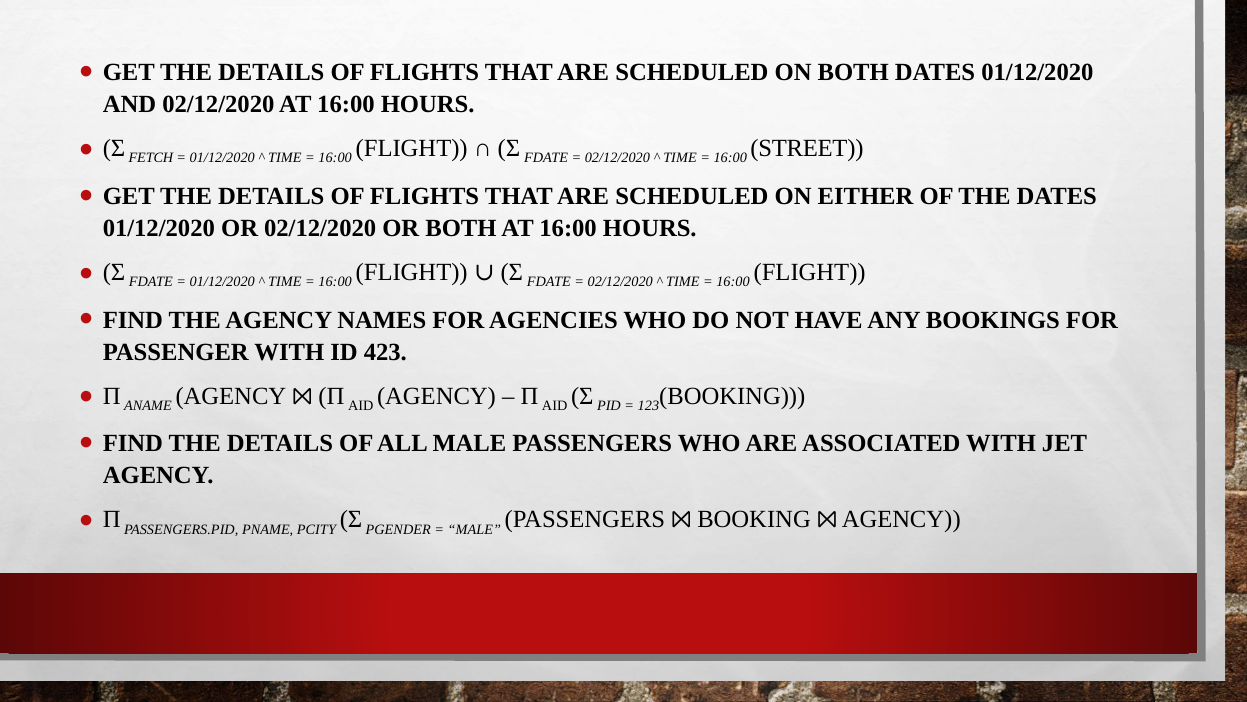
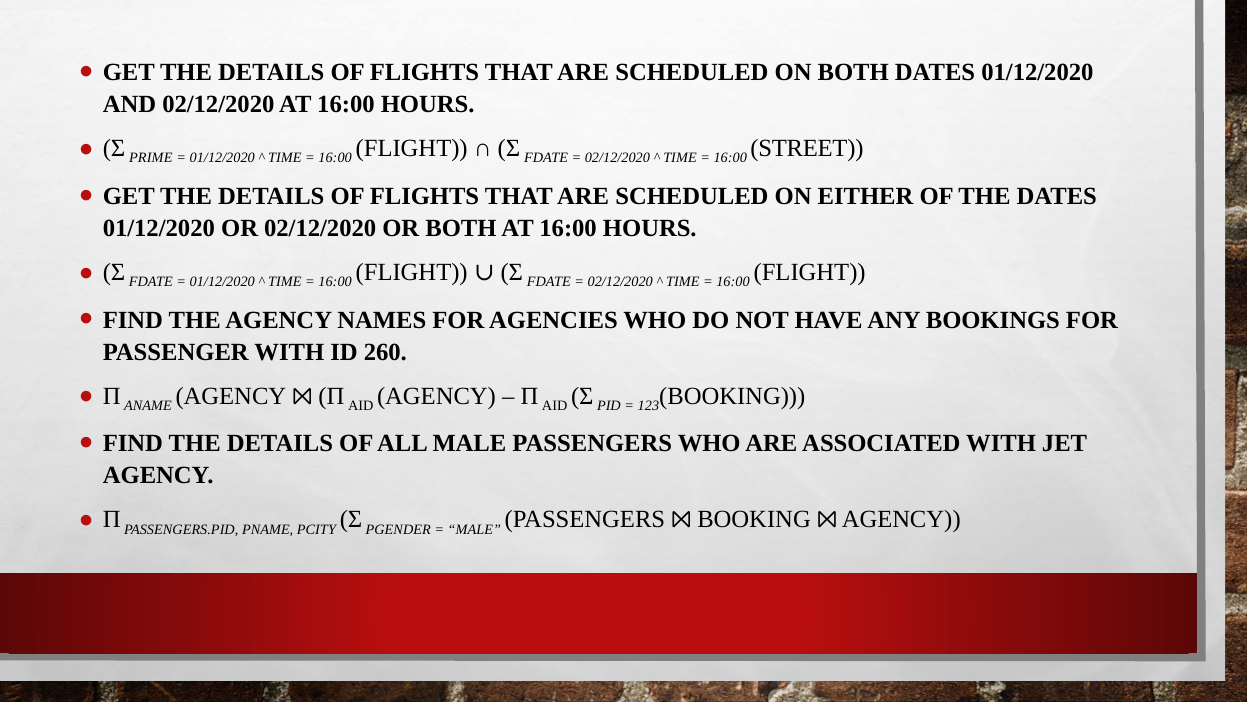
FETCH: FETCH -> PRIME
423: 423 -> 260
